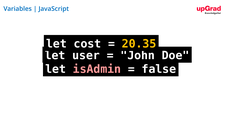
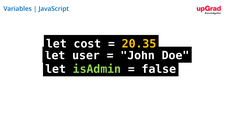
isAdmin colour: pink -> light green
